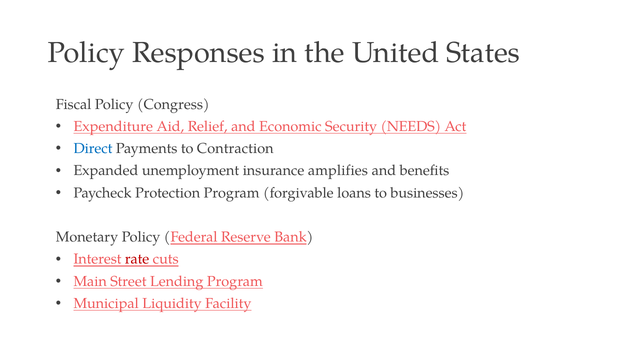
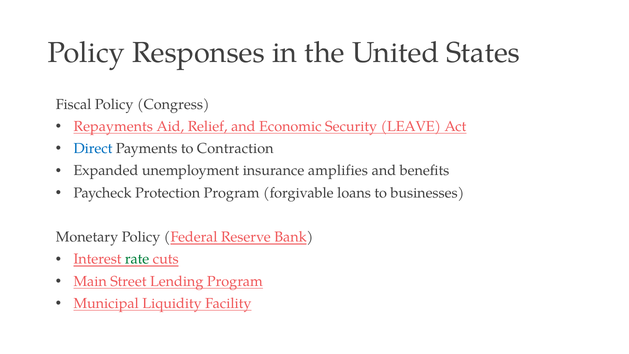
Expenditure: Expenditure -> Repayments
NEEDS: NEEDS -> LEAVE
rate colour: red -> green
